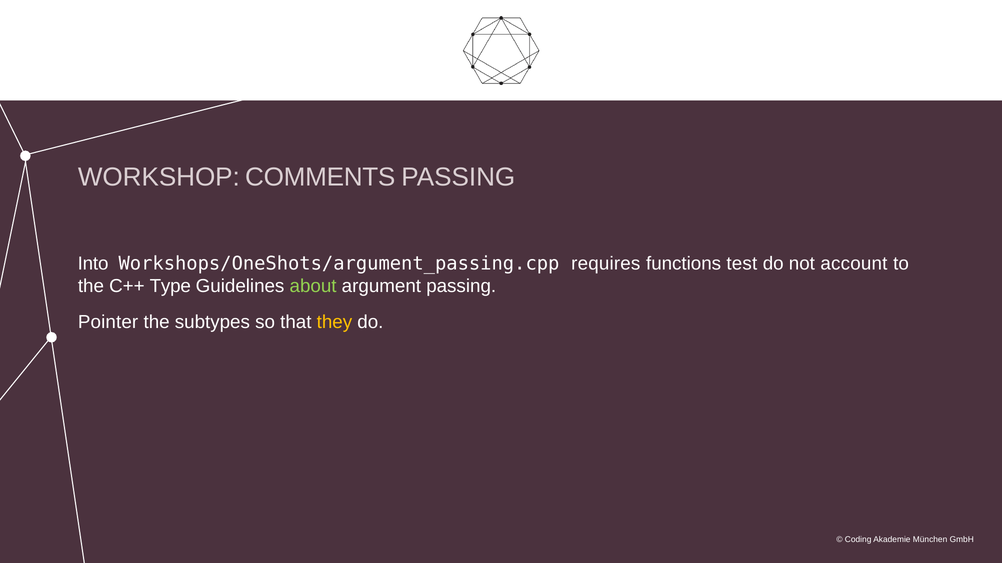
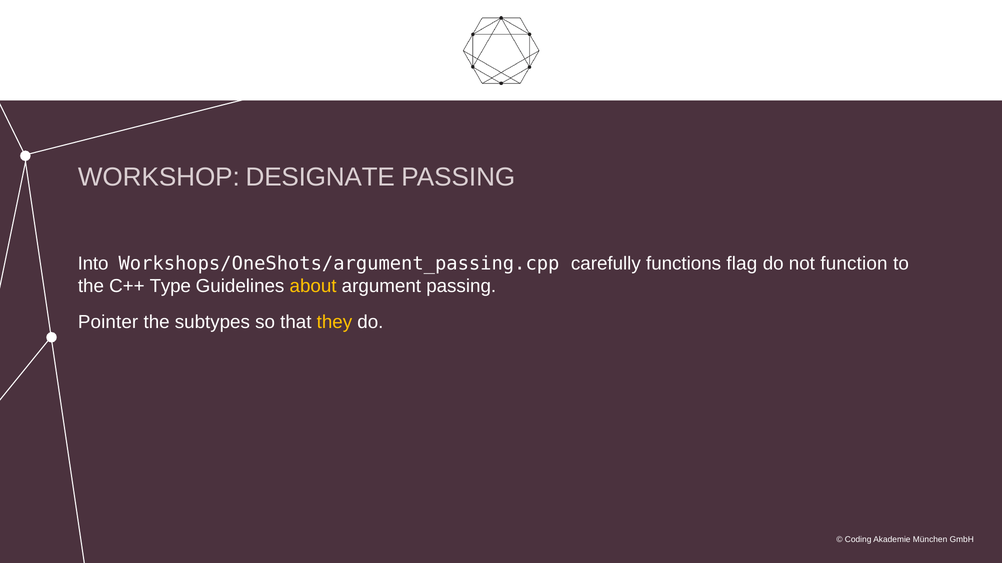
COMMENTS: COMMENTS -> DESIGNATE
requires: requires -> carefully
test: test -> flag
account: account -> function
about colour: light green -> yellow
